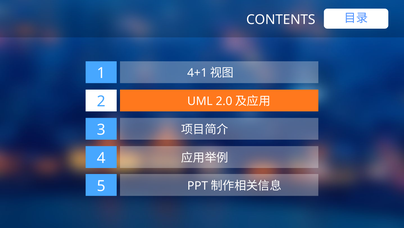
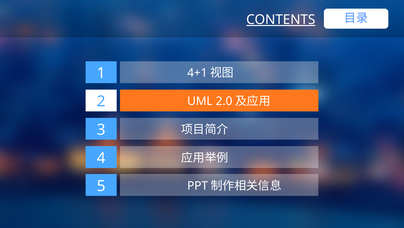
CONTENTS underline: none -> present
